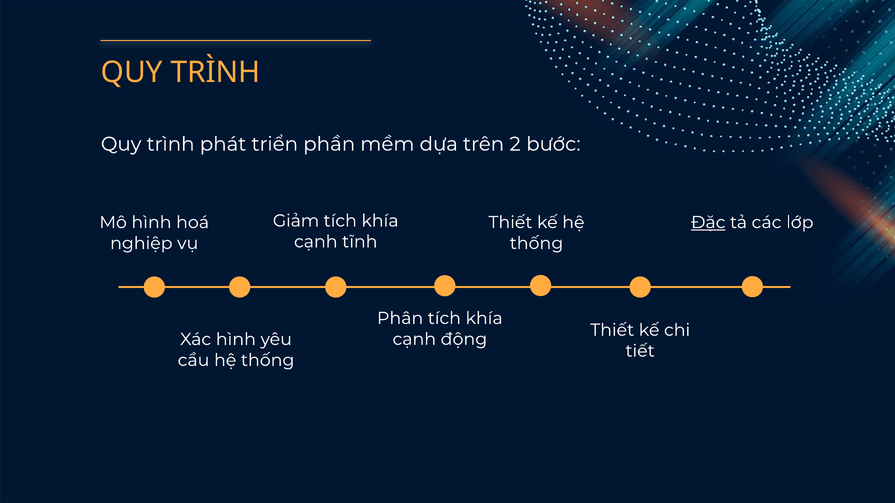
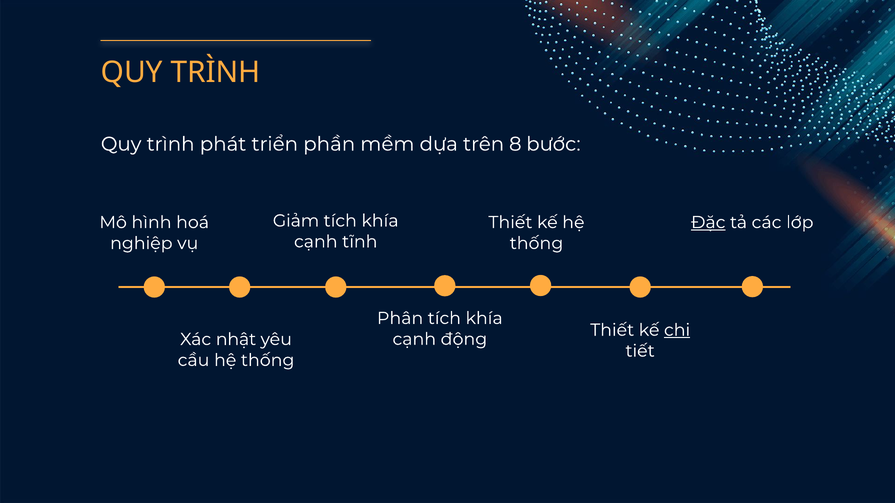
2: 2 -> 8
chi underline: none -> present
Xác hình: hình -> nhật
